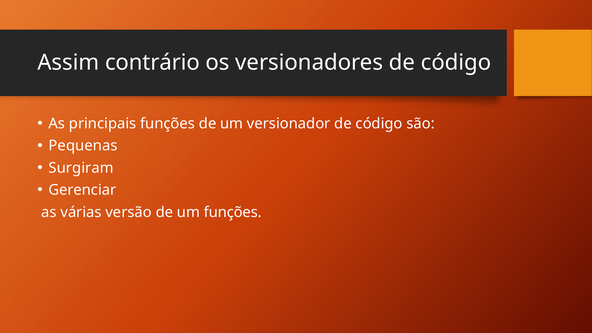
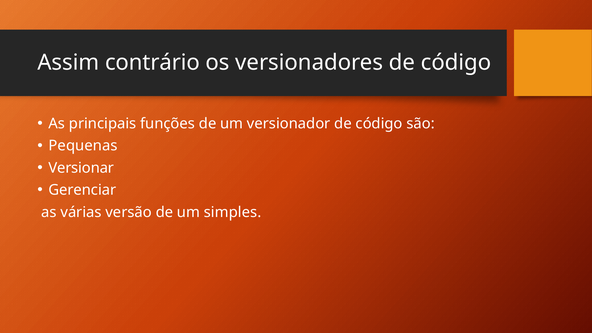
Surgiram: Surgiram -> Versionar
um funções: funções -> simples
